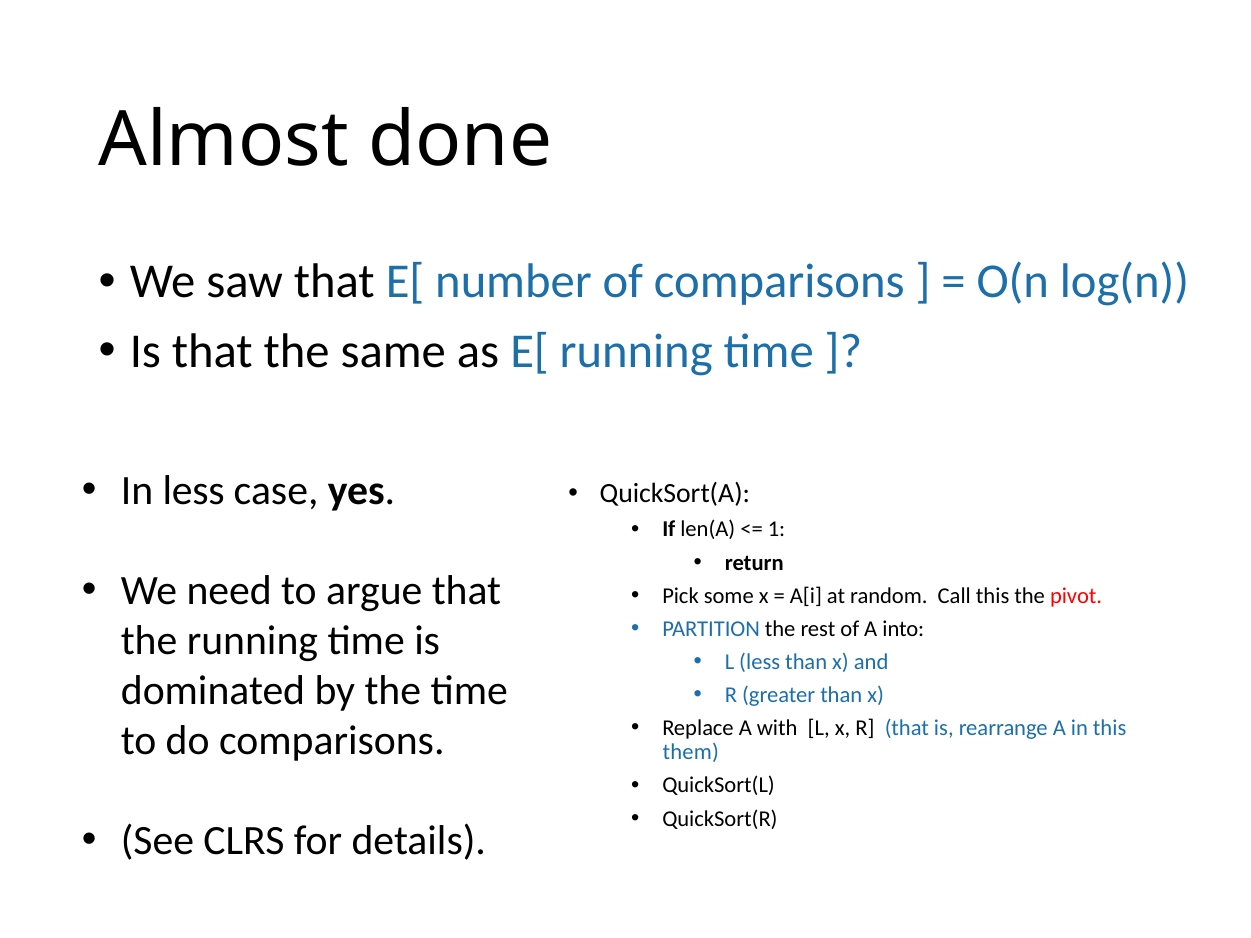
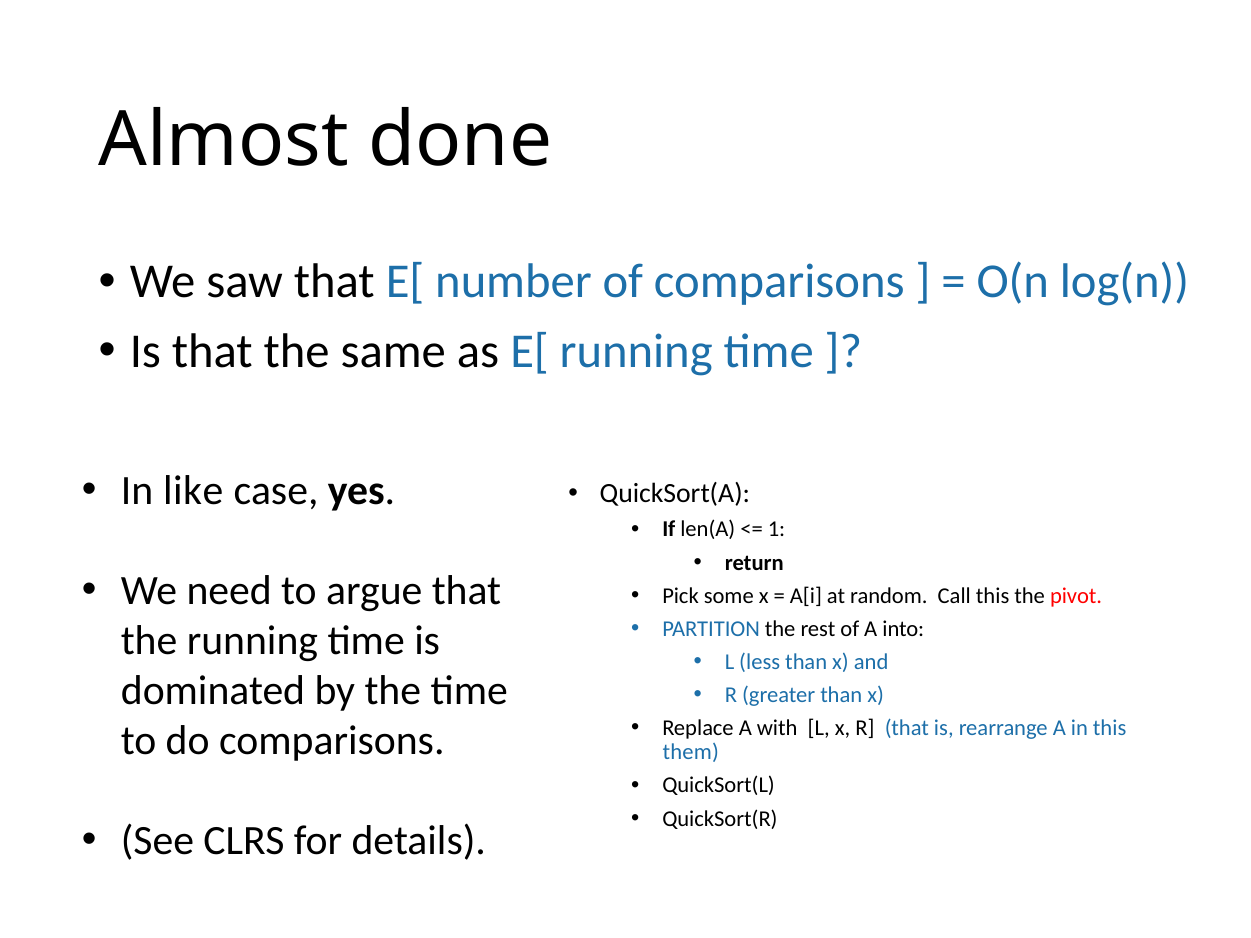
In less: less -> like
